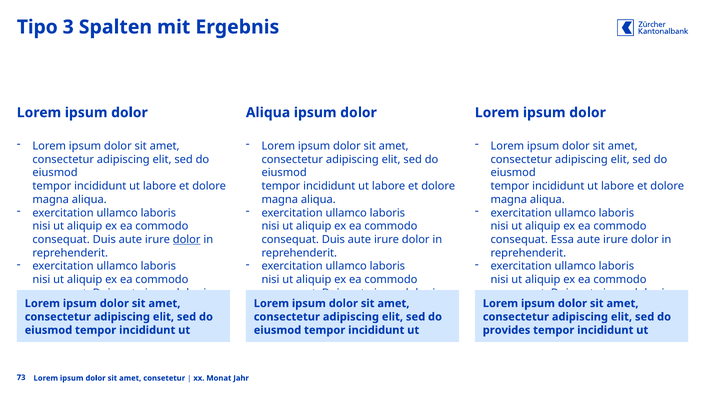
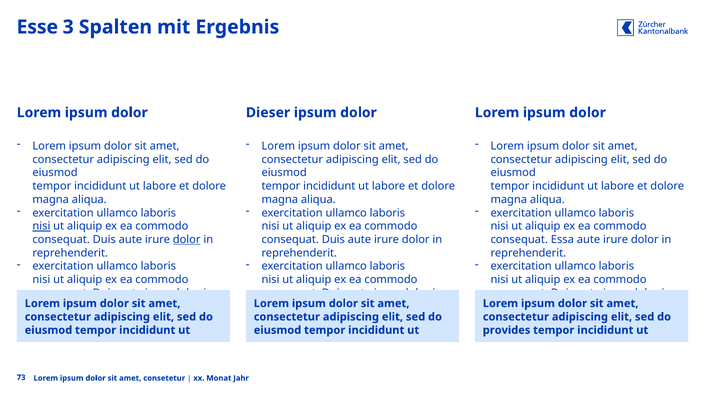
Tipo: Tipo -> Esse
dolor Aliqua: Aliqua -> Dieser
nisi at (41, 227) underline: none -> present
